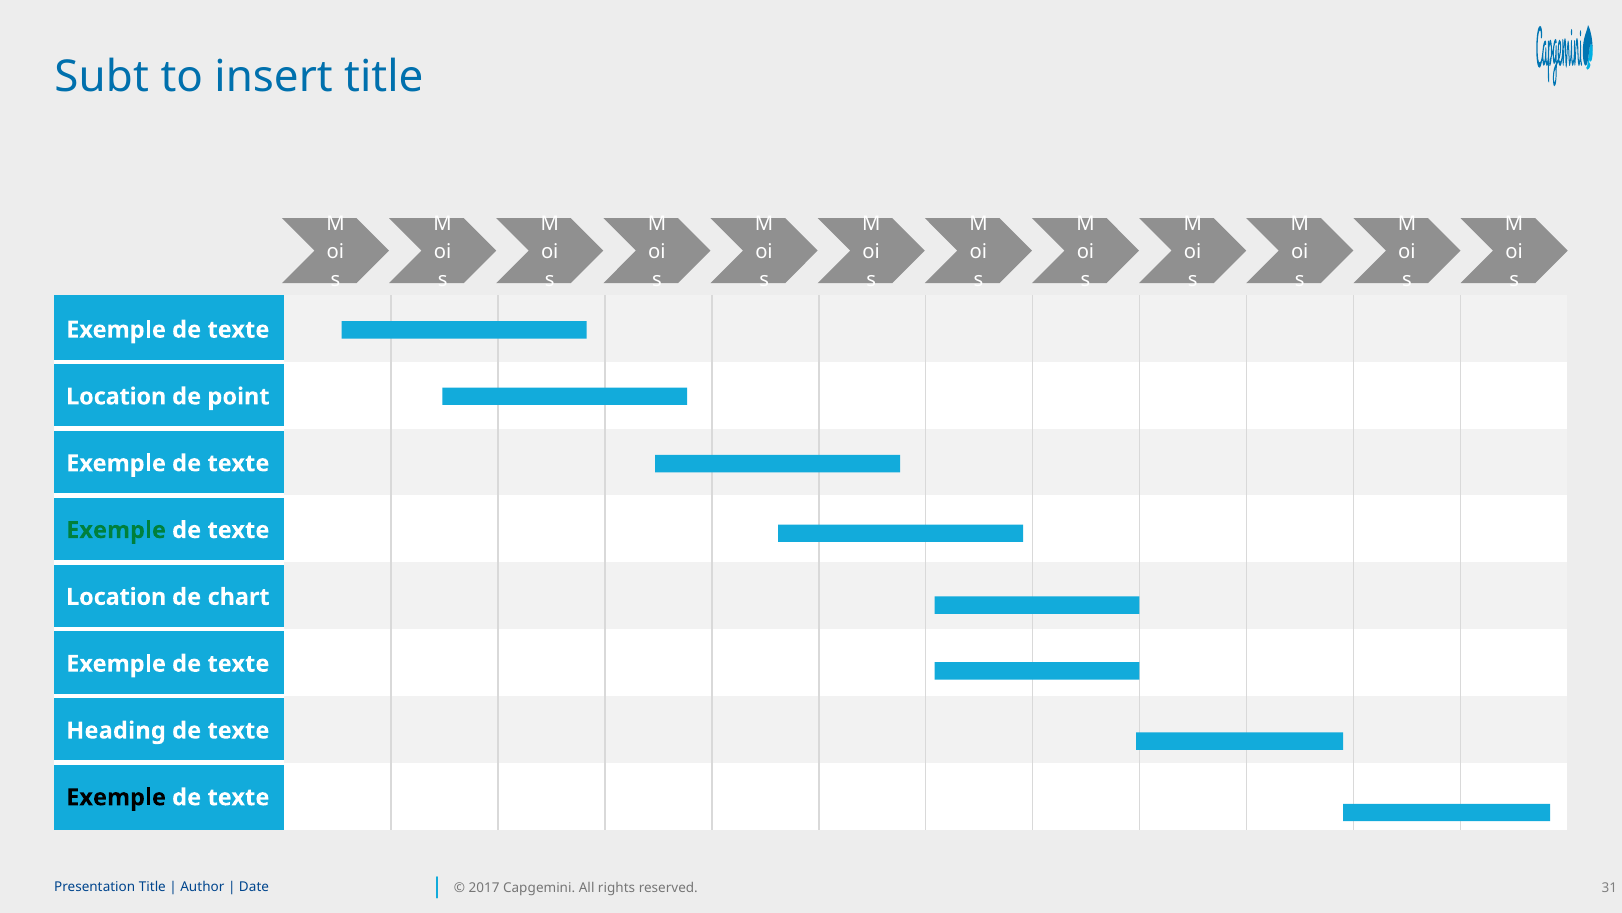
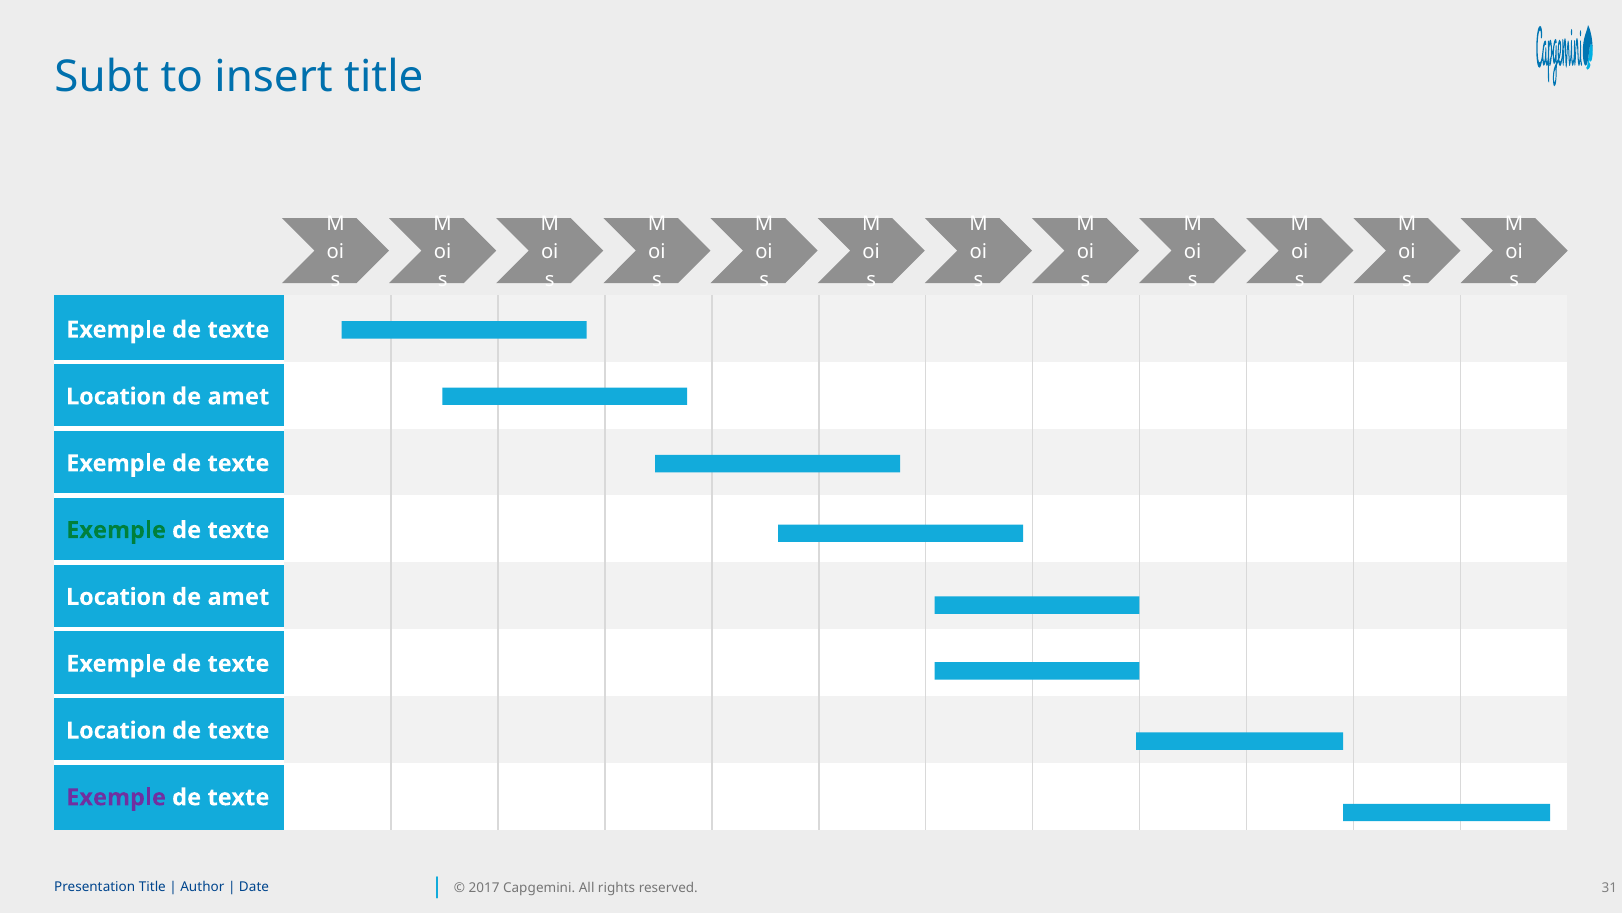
point at (239, 396): point -> amet
chart at (239, 597): chart -> amet
Heading at (116, 730): Heading -> Location
Exemple at (116, 797) colour: black -> purple
